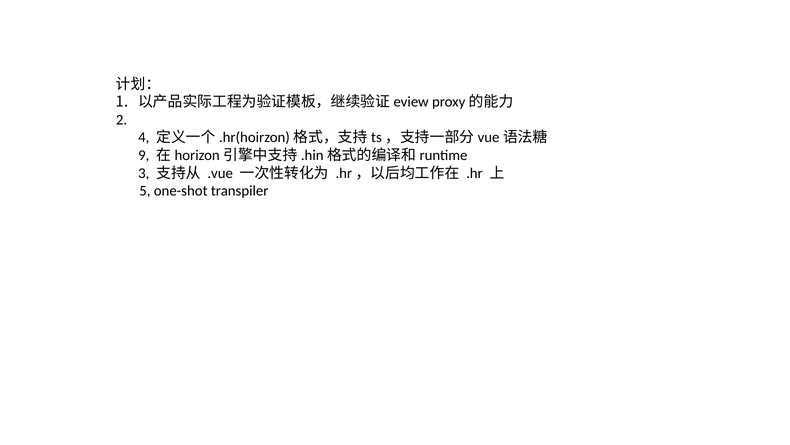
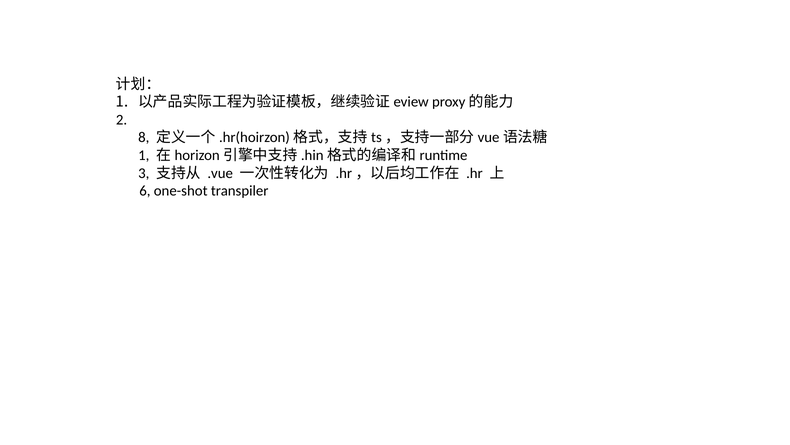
4: 4 -> 8
9 at (144, 155): 9 -> 1
5: 5 -> 6
